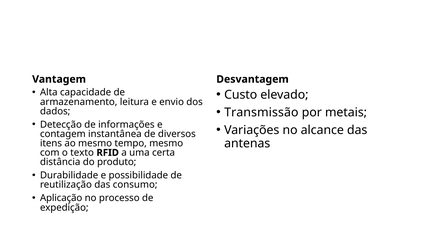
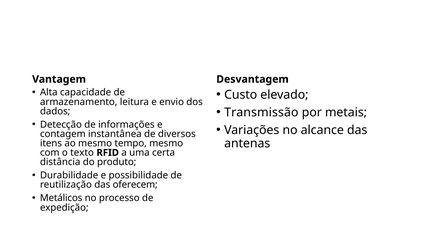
consumo: consumo -> oferecem
Aplicação: Aplicação -> Metálicos
